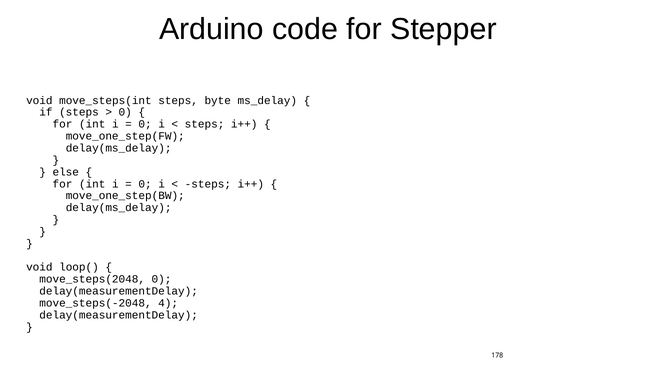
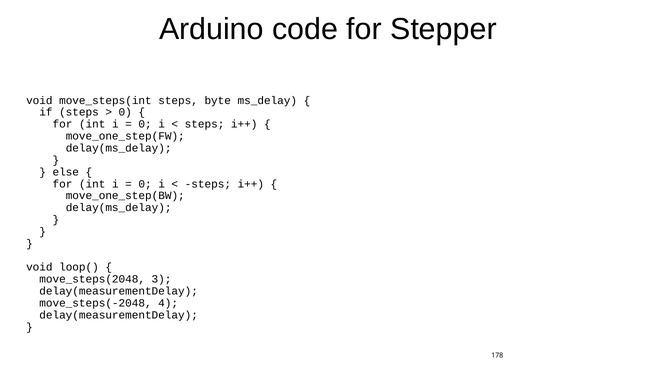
move_steps(2048 0: 0 -> 3
